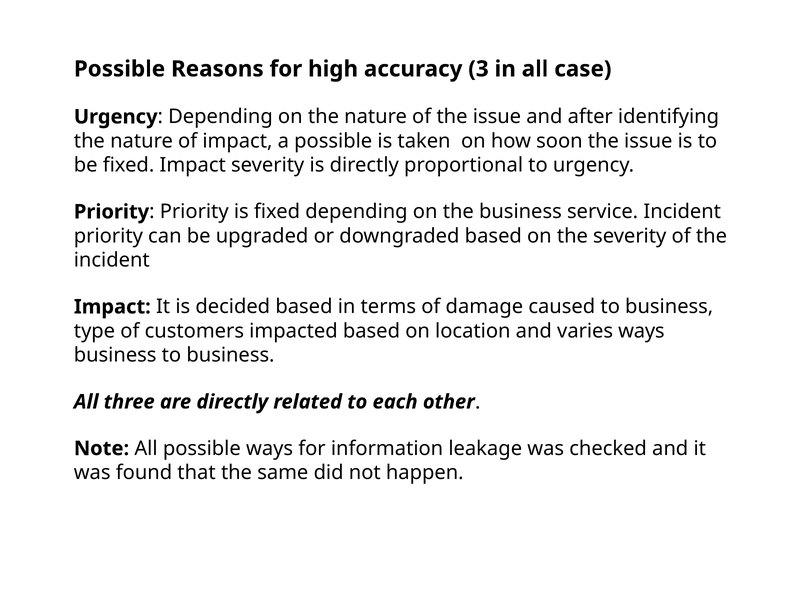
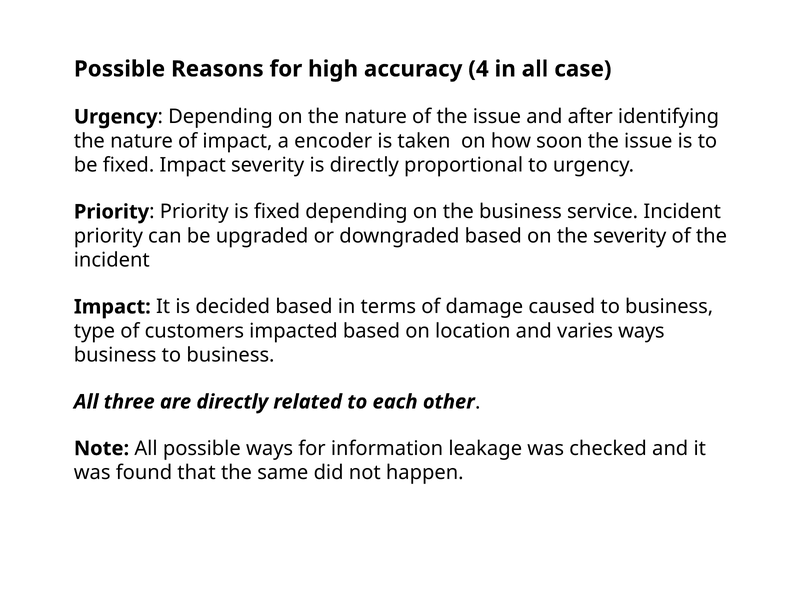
3: 3 -> 4
a possible: possible -> encoder
